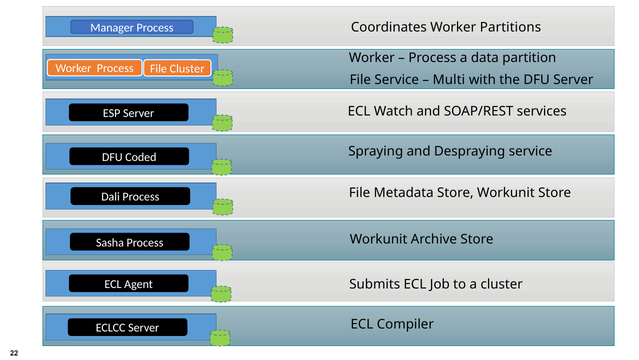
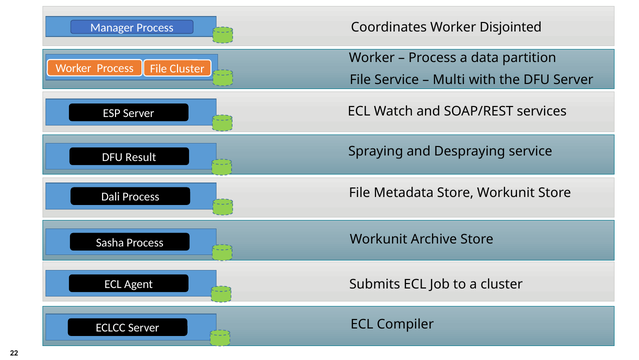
Partitions: Partitions -> Disjointed
Coded: Coded -> Result
